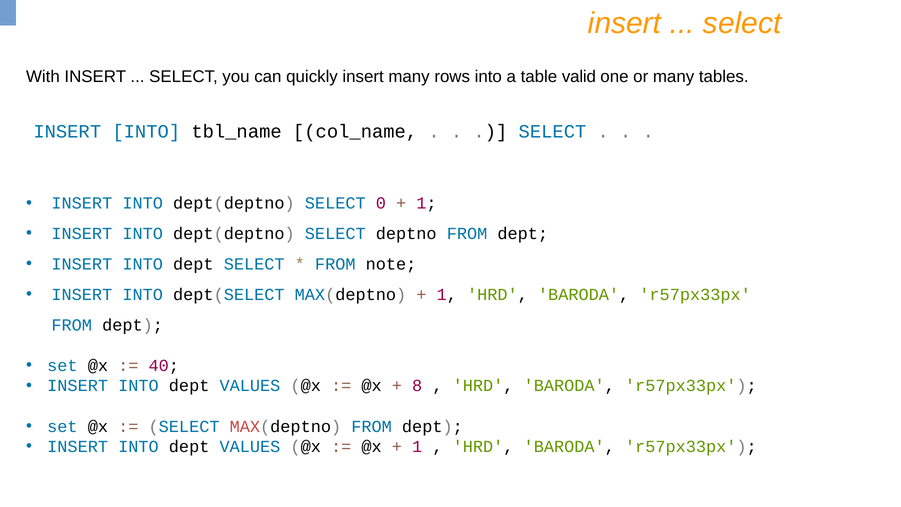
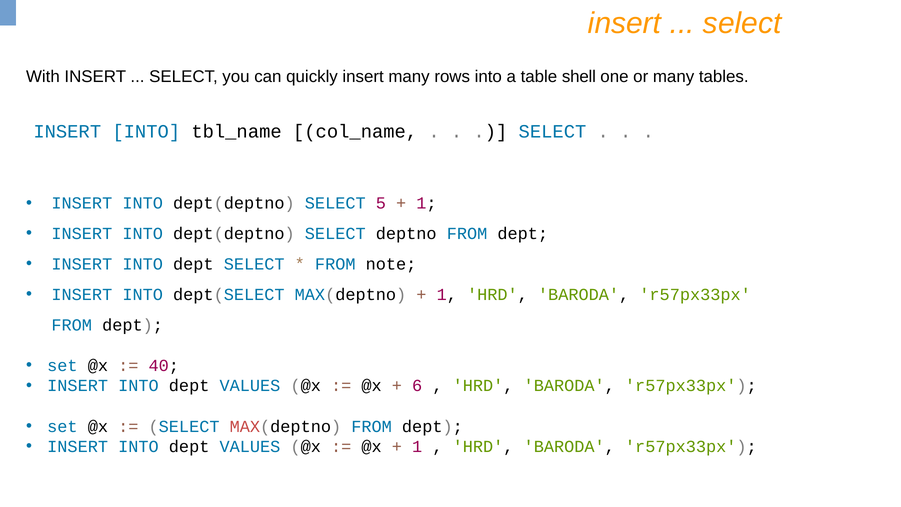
valid: valid -> shell
0: 0 -> 5
8: 8 -> 6
